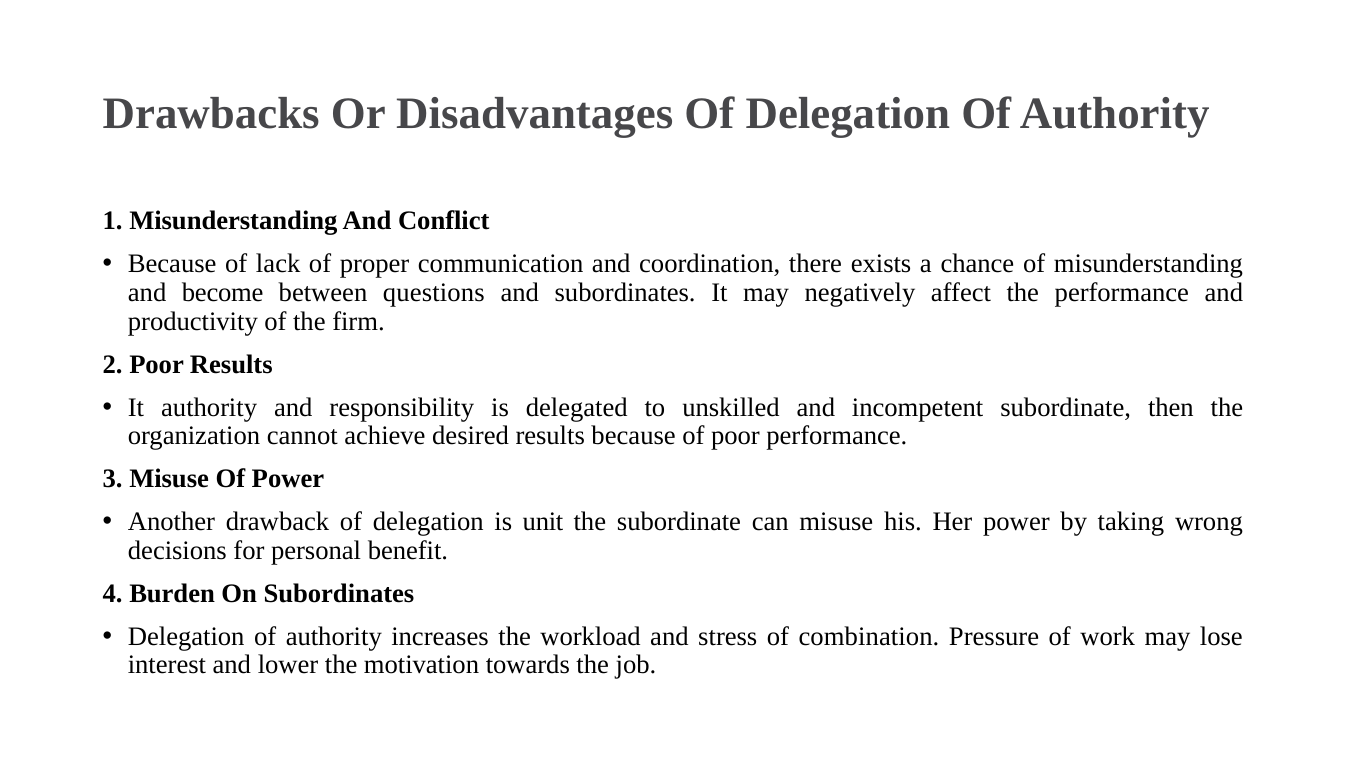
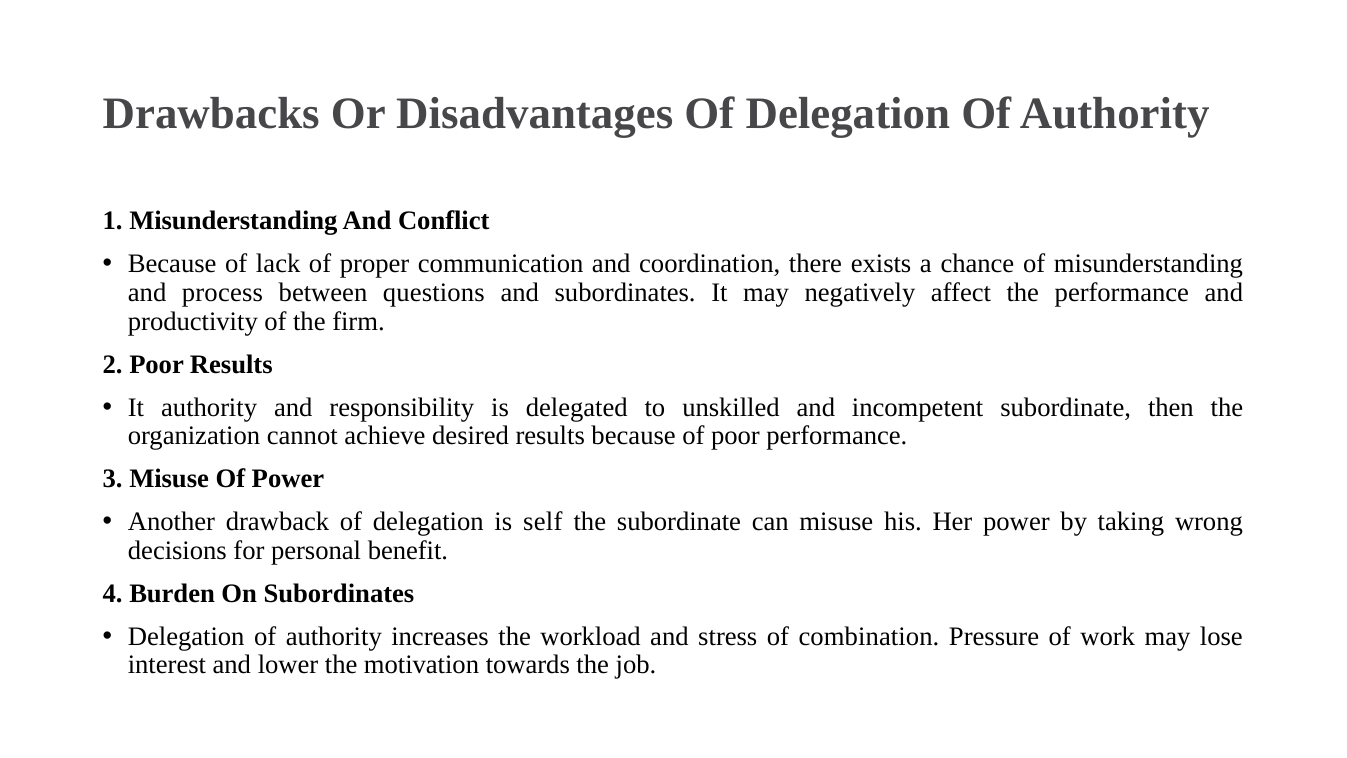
become: become -> process
unit: unit -> self
